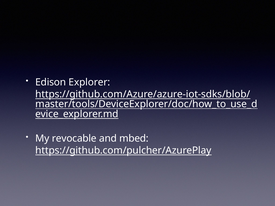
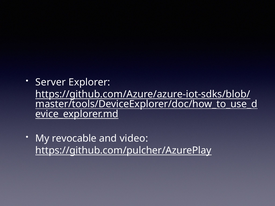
Edison: Edison -> Server
mbed: mbed -> video
